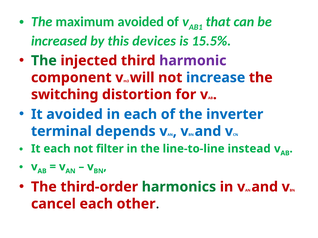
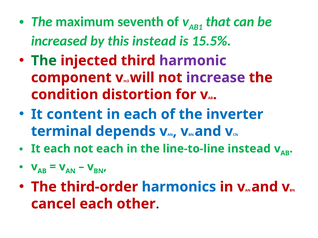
maximum avoided: avoided -> seventh
this devices: devices -> instead
increase colour: blue -> purple
switching: switching -> condition
It avoided: avoided -> content
not filter: filter -> each
harmonics colour: green -> blue
